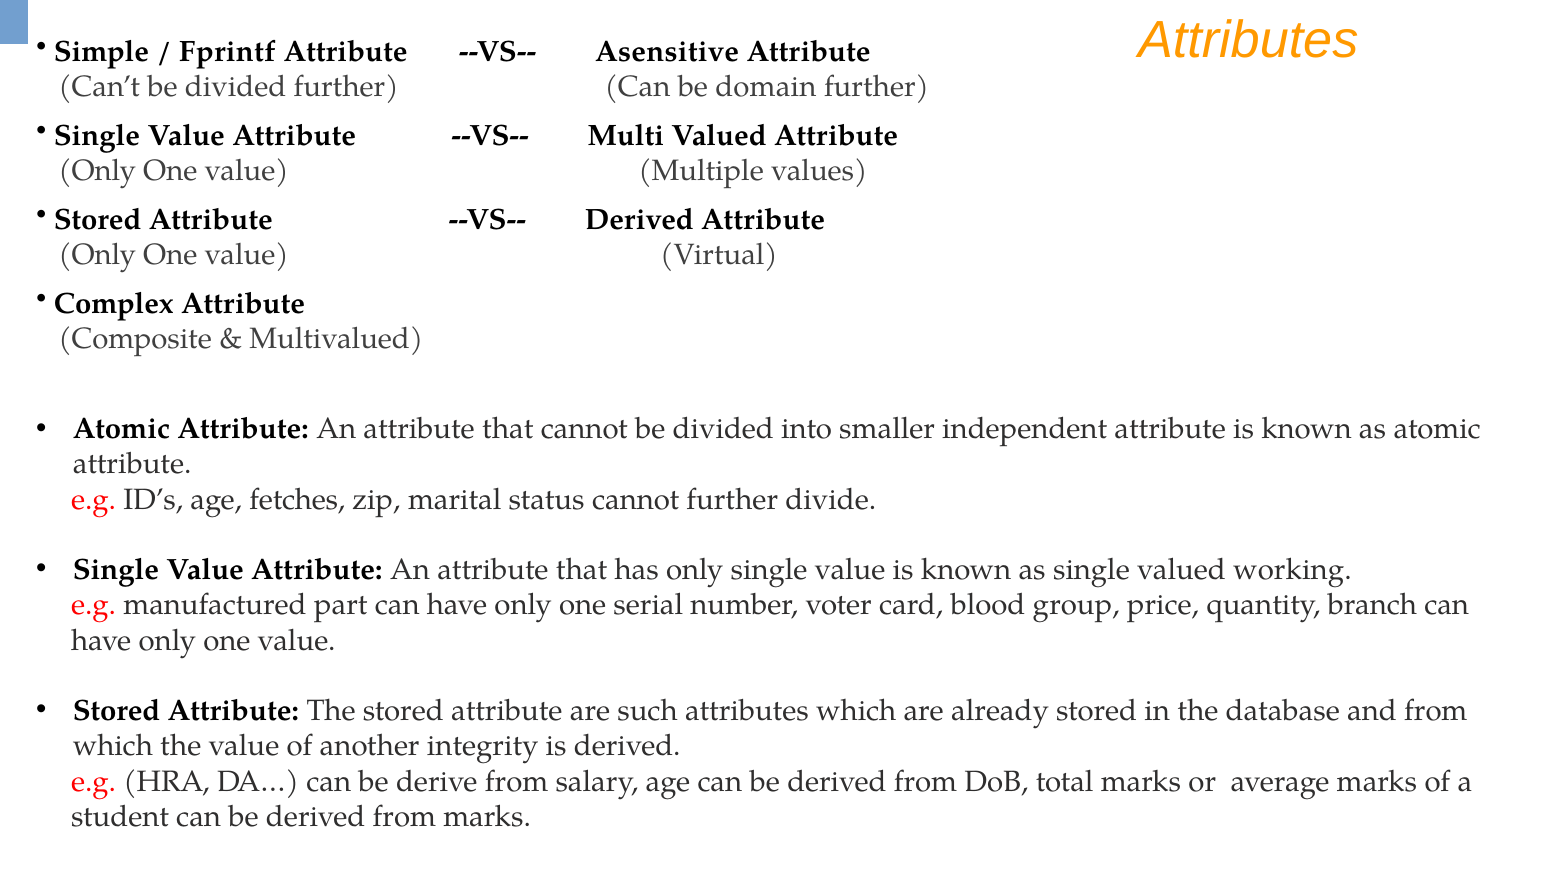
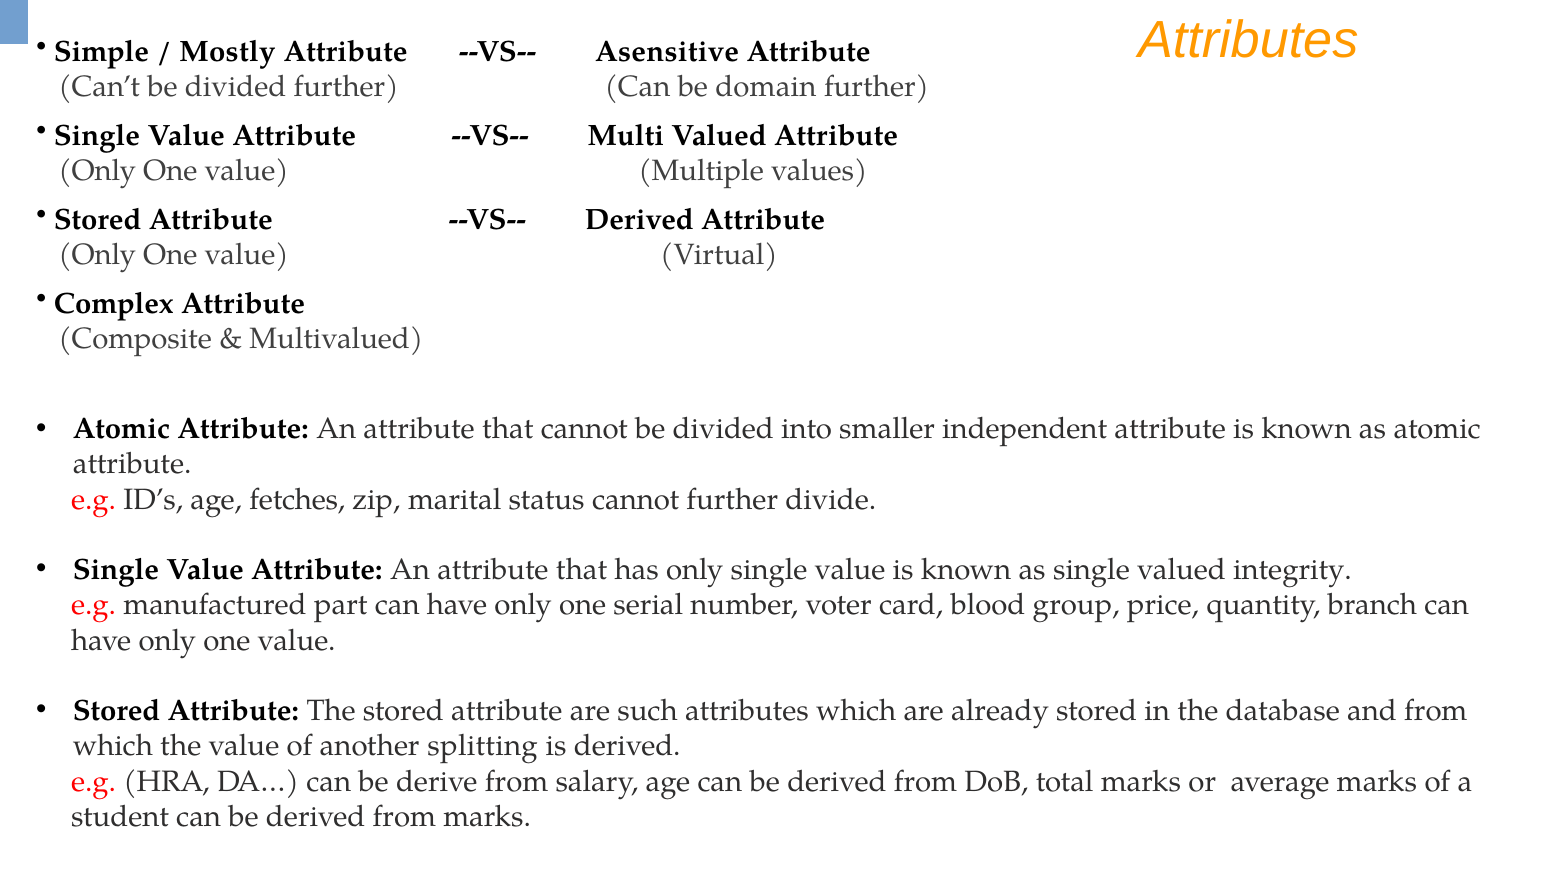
Fprintf: Fprintf -> Mostly
working: working -> integrity
integrity: integrity -> splitting
